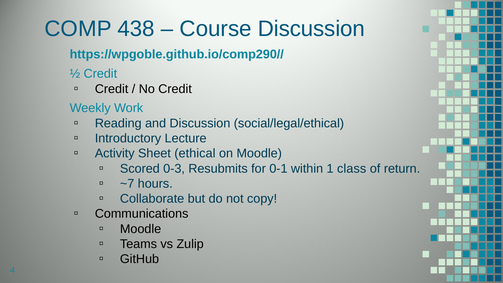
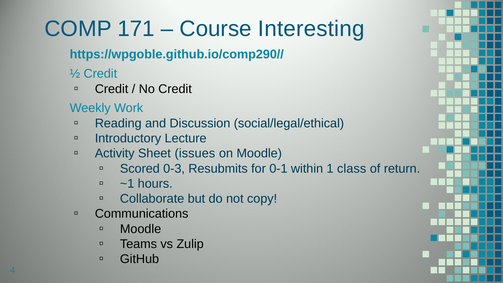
438: 438 -> 171
Course Discussion: Discussion -> Interesting
ethical: ethical -> issues
~7: ~7 -> ~1
